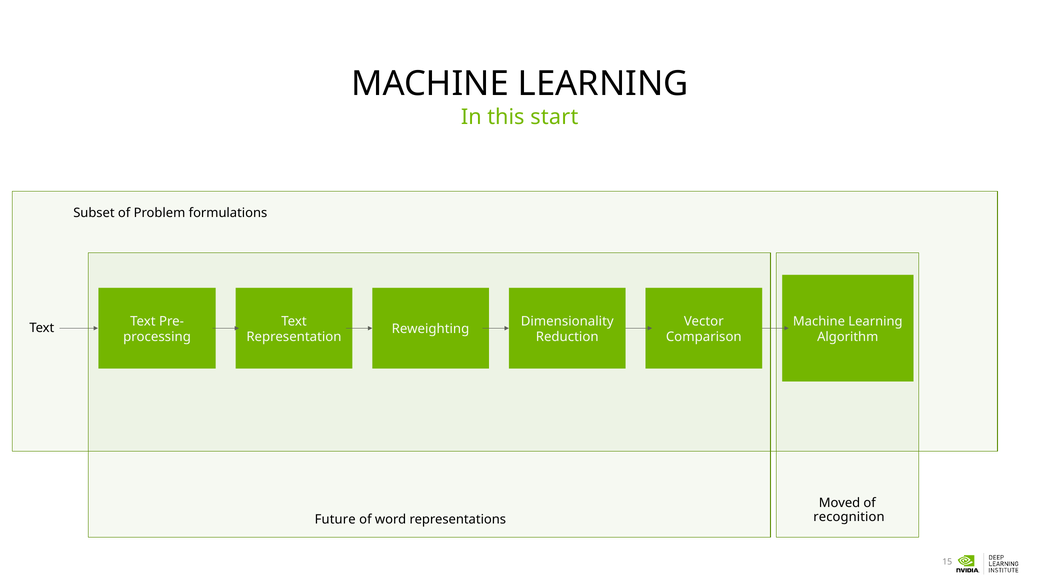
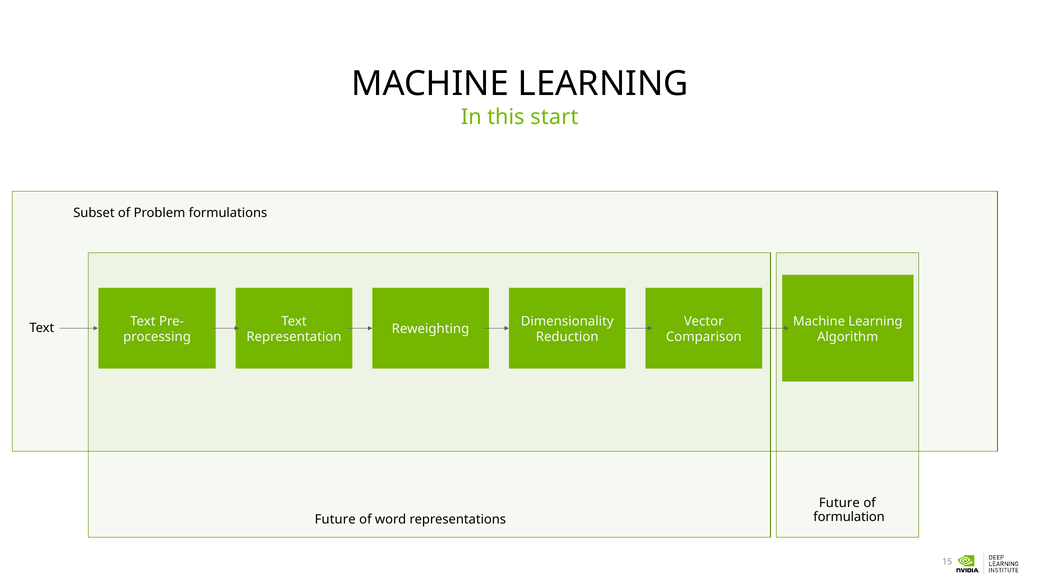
Moved at (839, 503): Moved -> Future
recognition: recognition -> formulation
